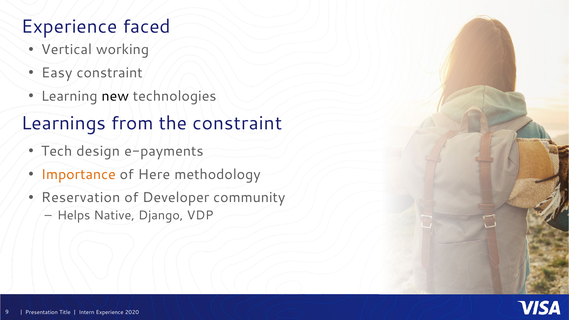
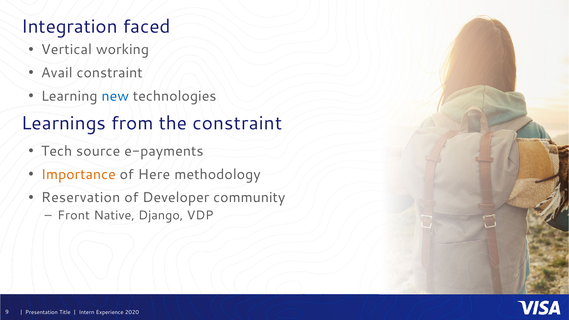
Experience at (69, 27): Experience -> Integration
Easy: Easy -> Avail
new colour: black -> blue
design: design -> source
Helps: Helps -> Front
